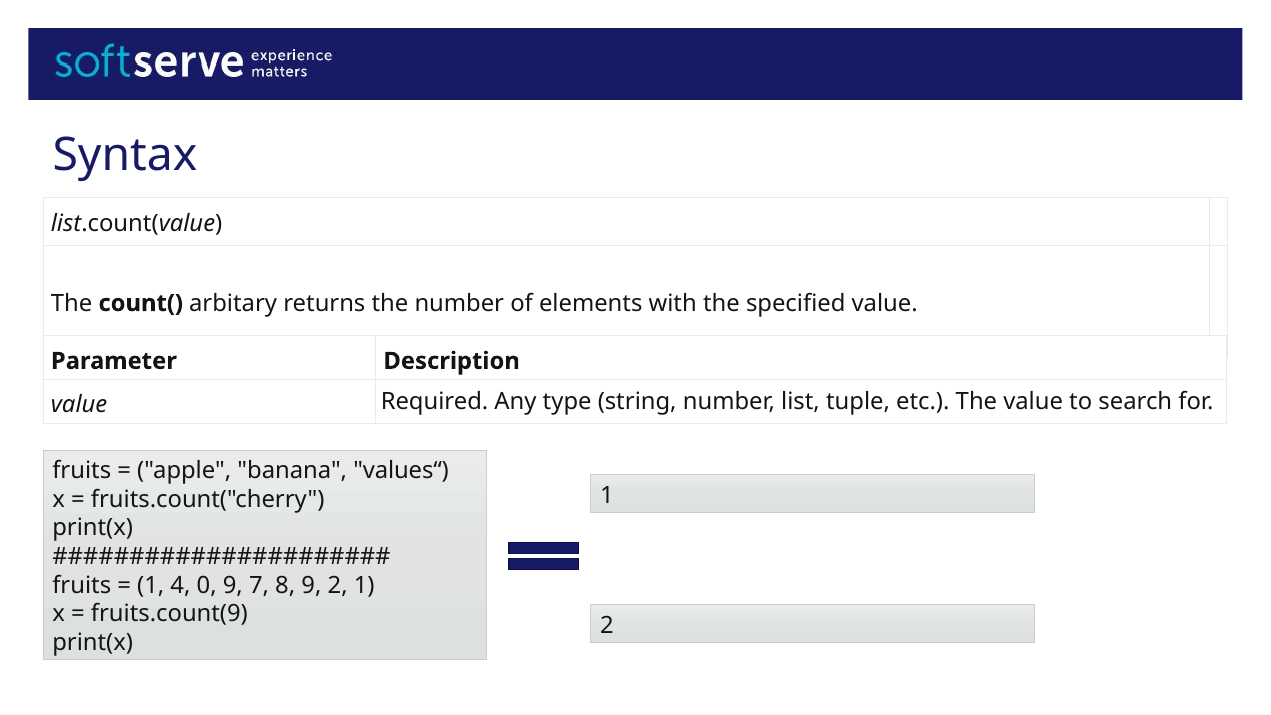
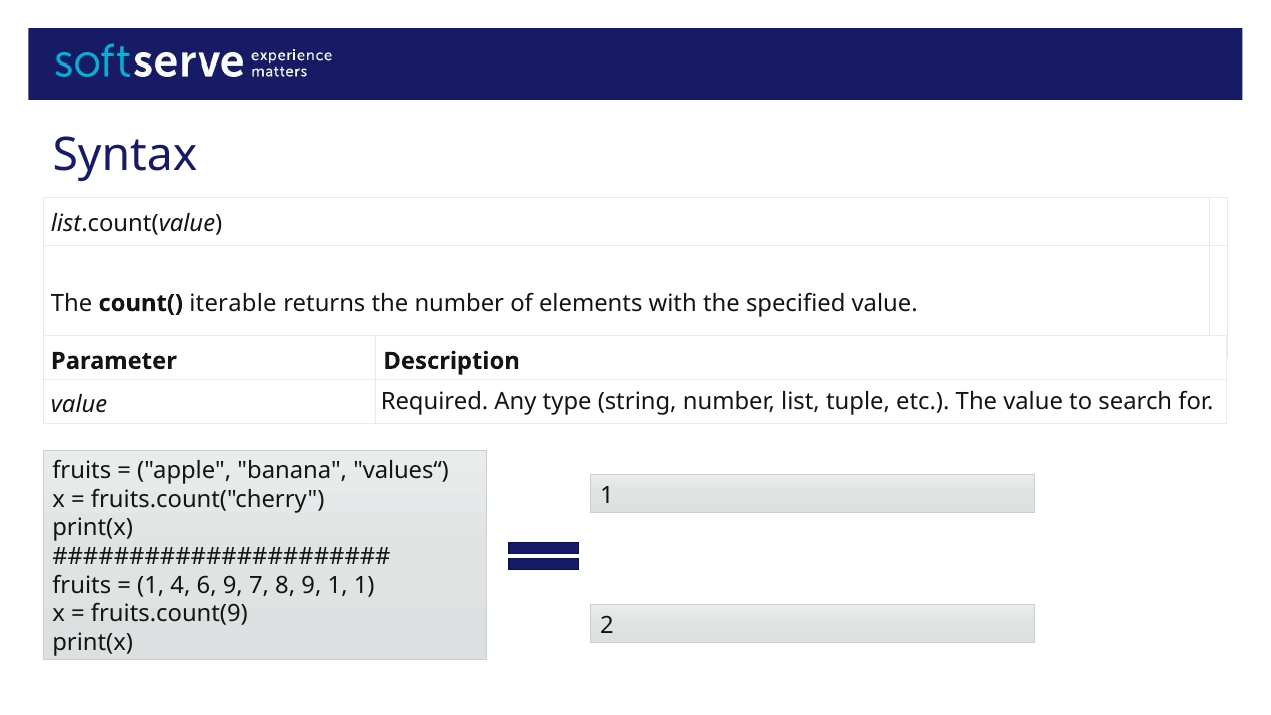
arbitary: arbitary -> iterable
0: 0 -> 6
9 2: 2 -> 1
